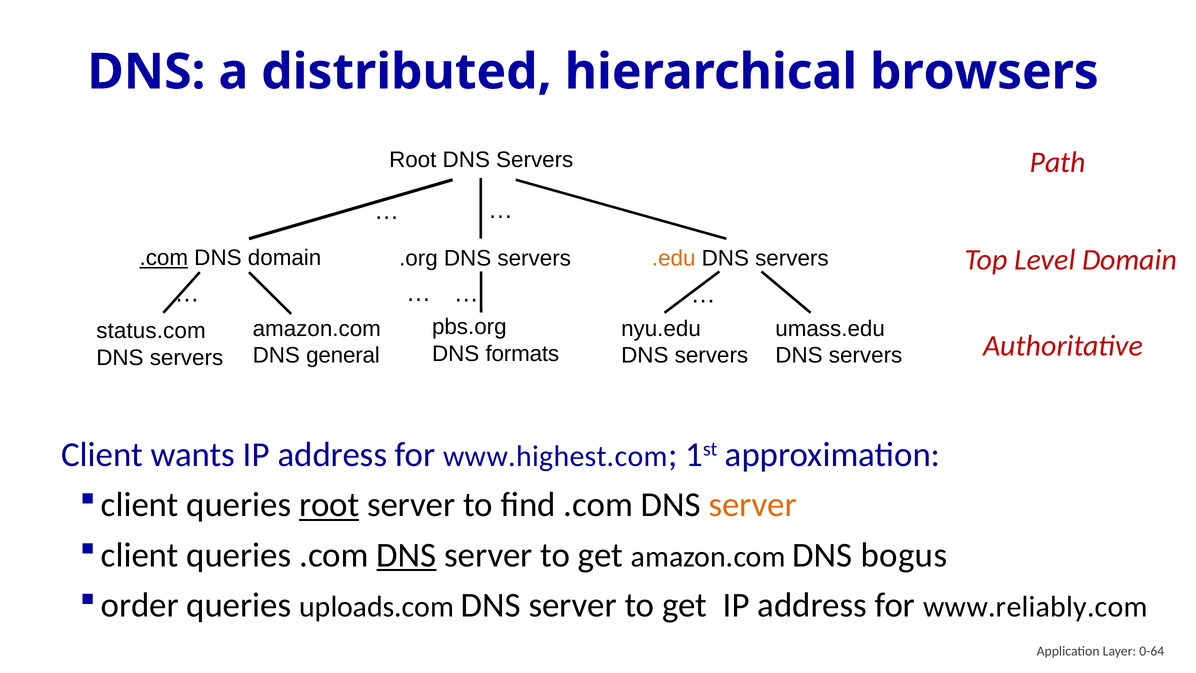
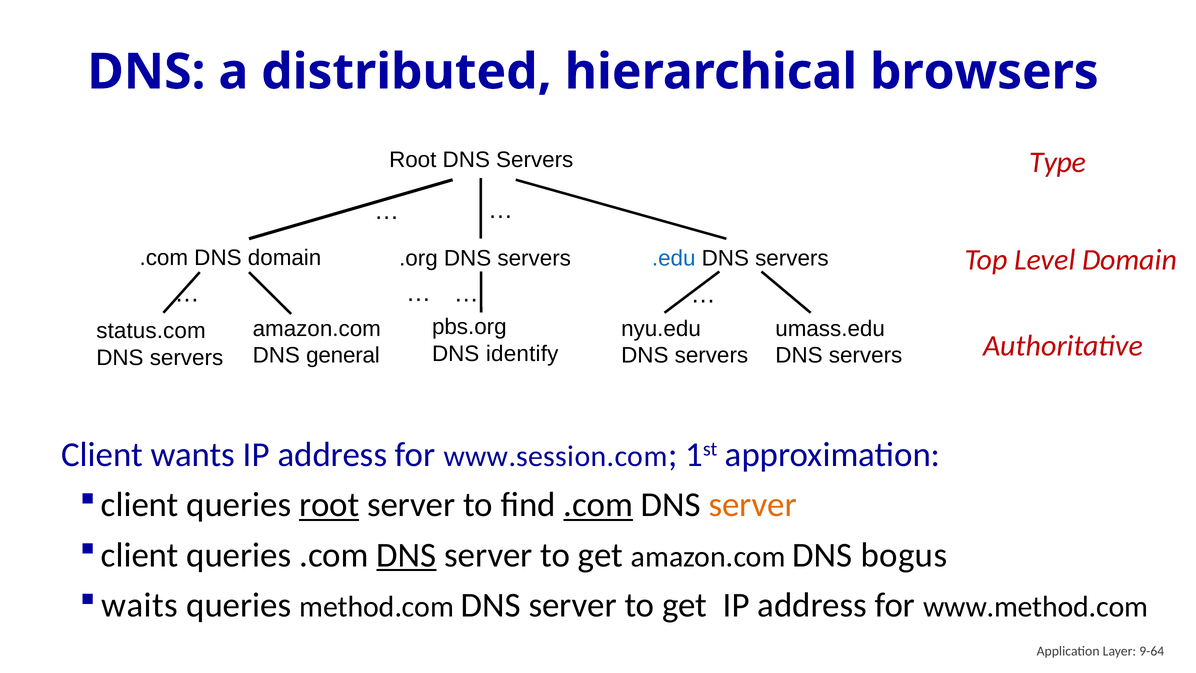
Path: Path -> Type
.com at (164, 258) underline: present -> none
.edu colour: orange -> blue
formats: formats -> identify
www.highest.com: www.highest.com -> www.session.com
.com at (598, 505) underline: none -> present
order: order -> waits
uploads.com: uploads.com -> method.com
www.reliably.com: www.reliably.com -> www.method.com
0-64: 0-64 -> 9-64
